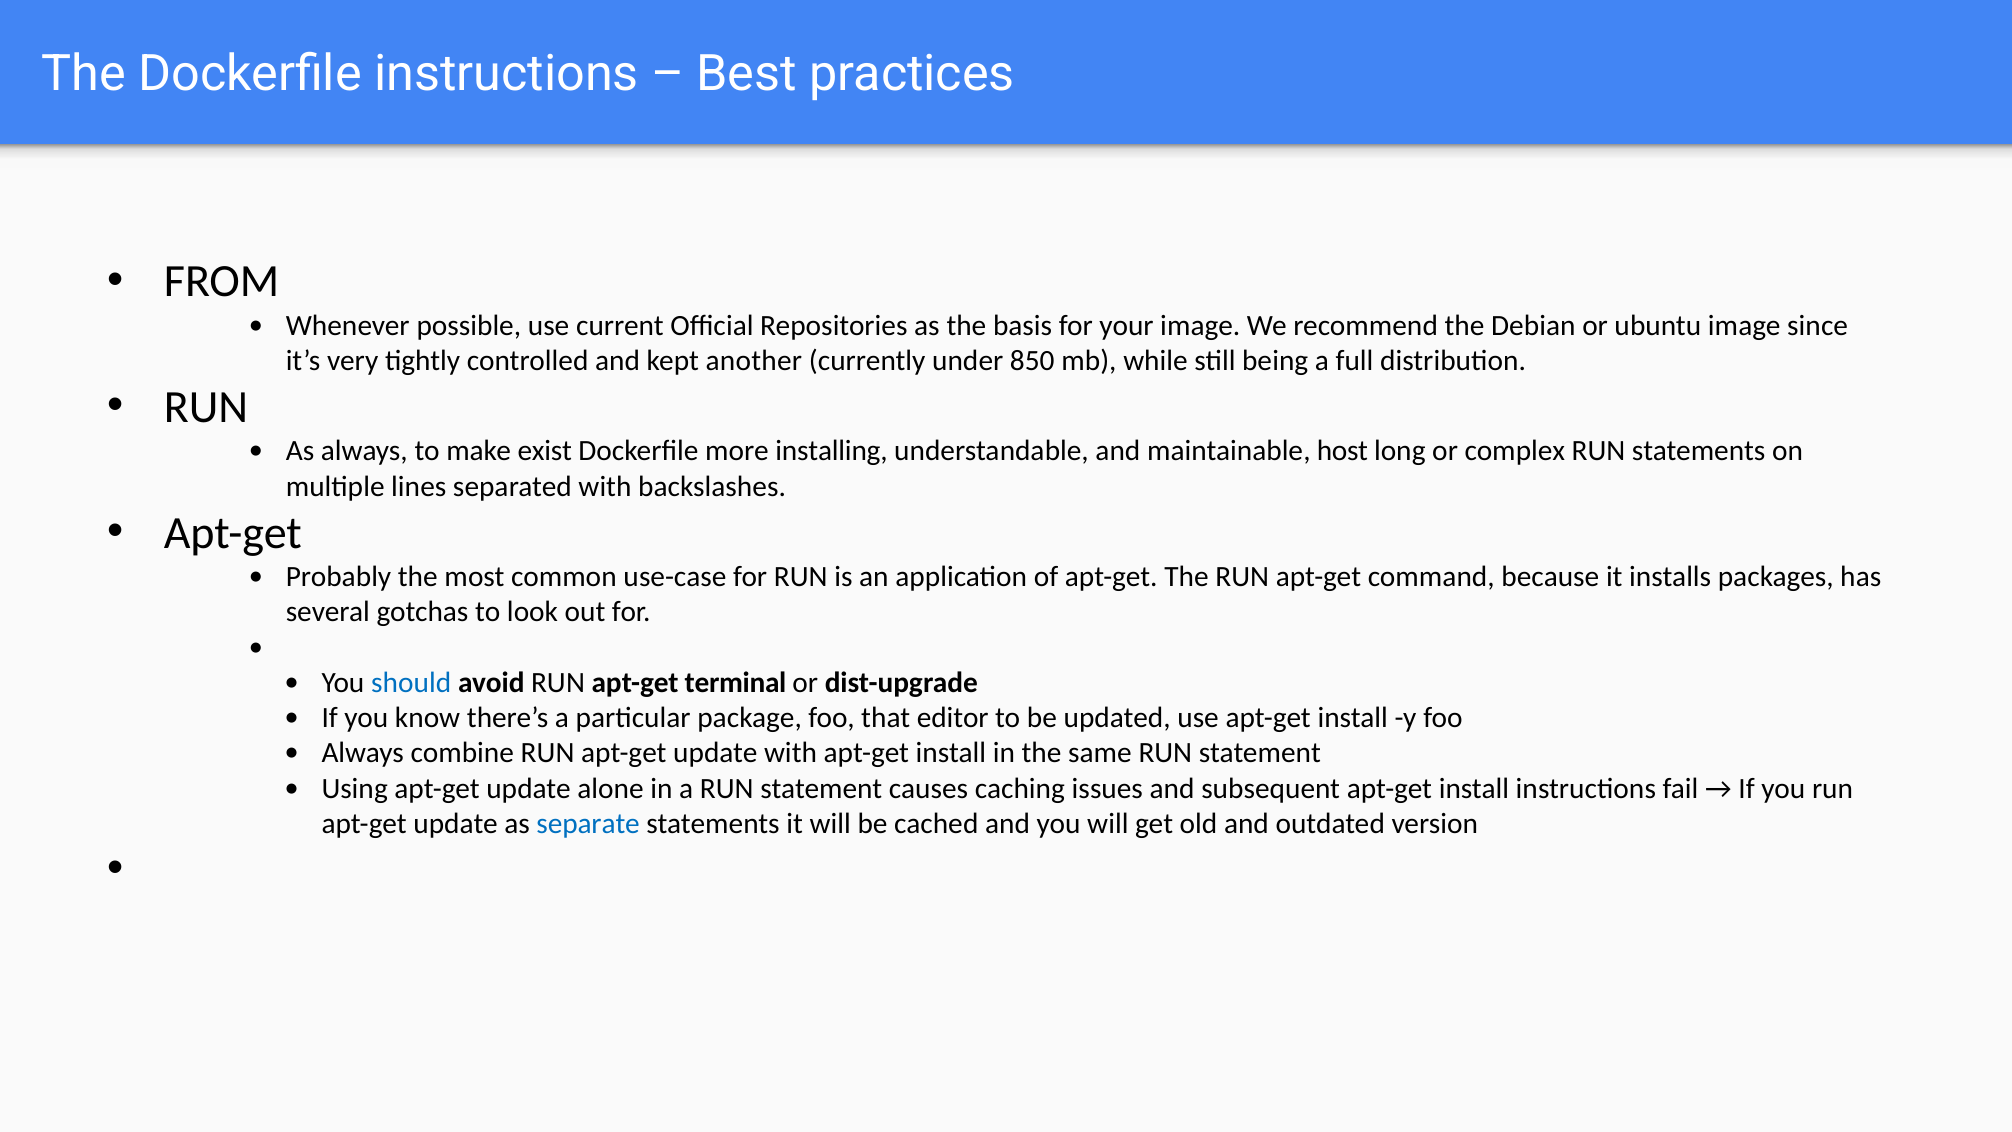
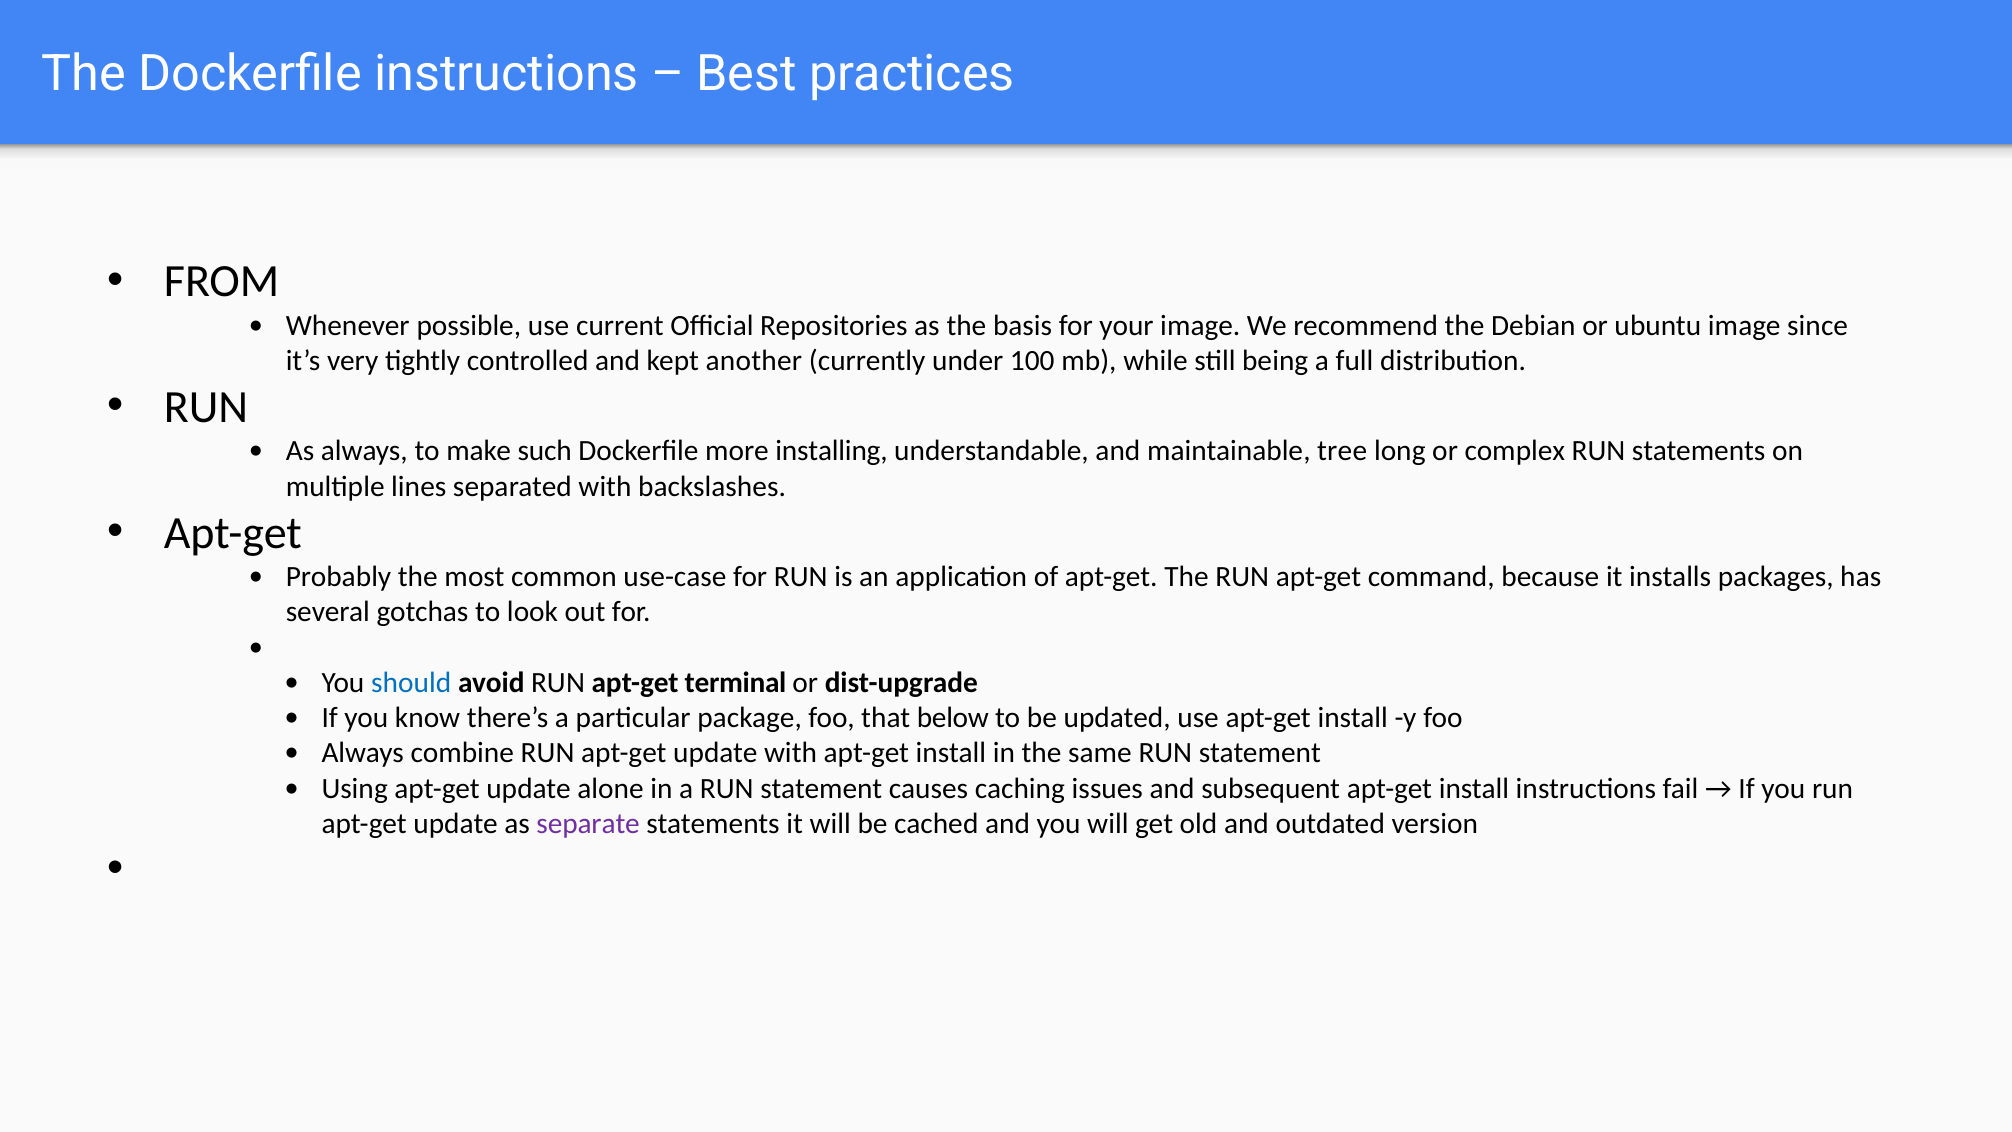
850: 850 -> 100
exist: exist -> such
host: host -> tree
editor: editor -> below
separate colour: blue -> purple
